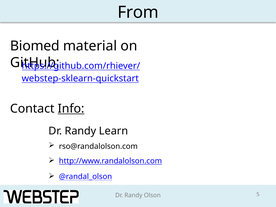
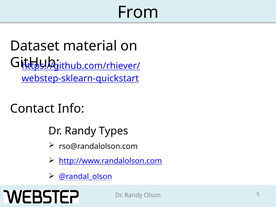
Biomed: Biomed -> Dataset
Info underline: present -> none
Learn: Learn -> Types
